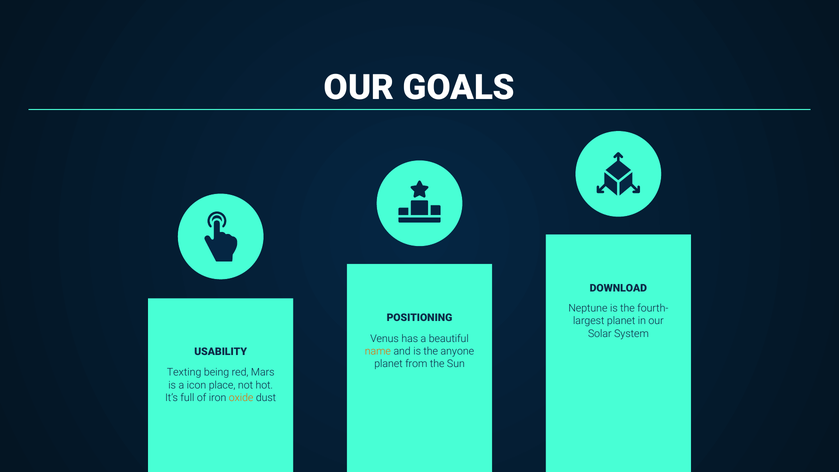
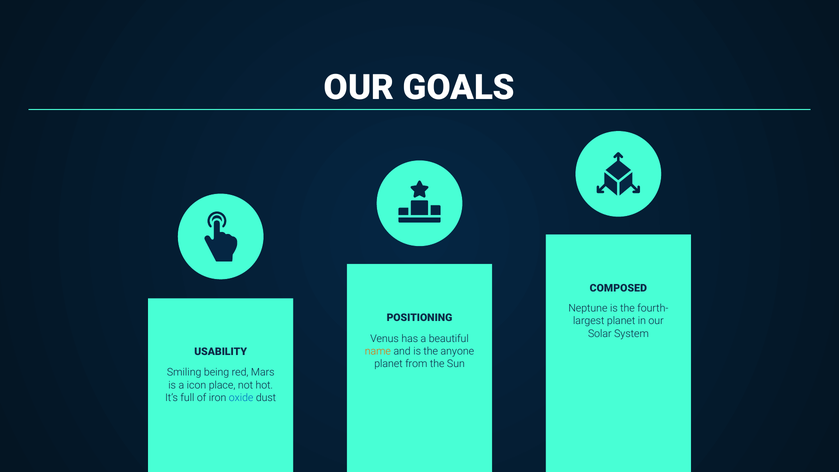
DOWNLOAD: DOWNLOAD -> COMPOSED
Texting: Texting -> Smiling
oxide colour: orange -> blue
